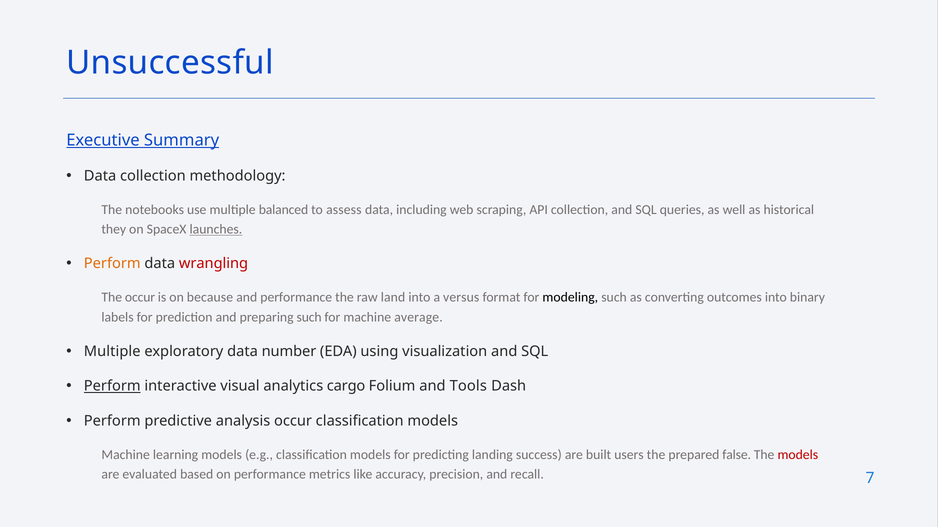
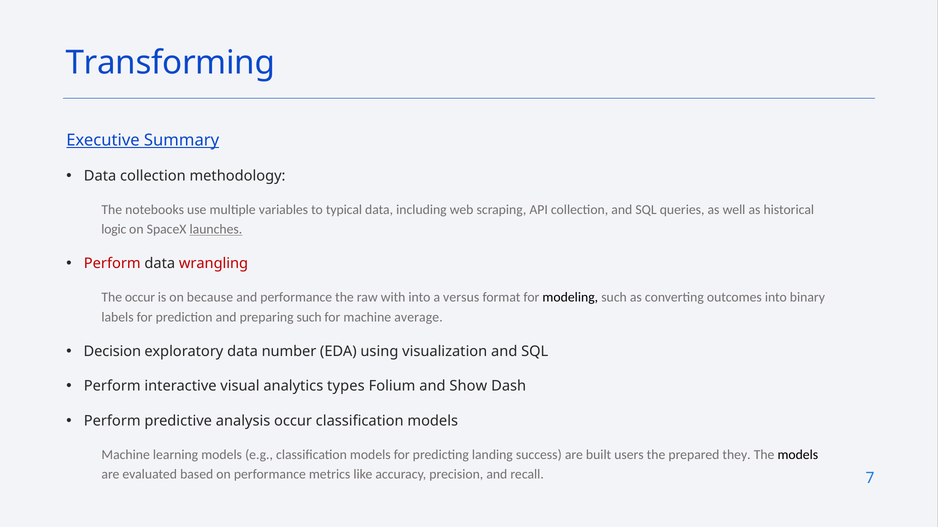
Unsuccessful: Unsuccessful -> Transforming
balanced: balanced -> variables
assess: assess -> typical
they: they -> logic
Perform at (112, 264) colour: orange -> red
land: land -> with
Multiple at (112, 352): Multiple -> Decision
Perform at (112, 387) underline: present -> none
cargo: cargo -> types
Tools: Tools -> Show
false: false -> they
models at (798, 455) colour: red -> black
